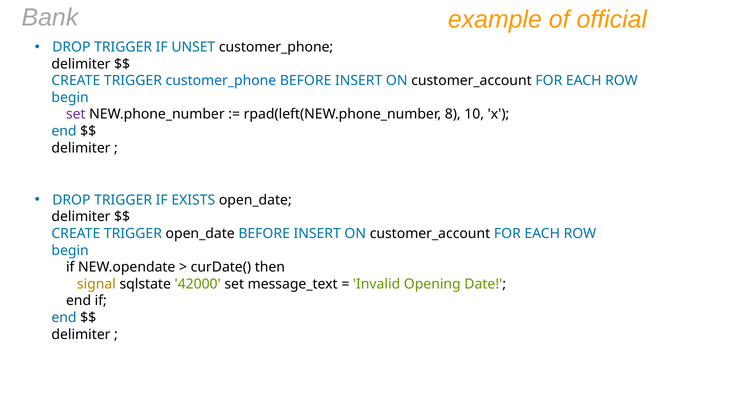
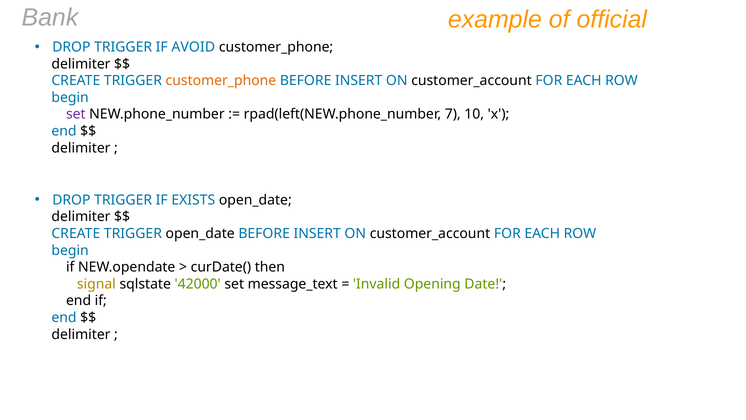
UNSET: UNSET -> AVOID
customer_phone at (221, 81) colour: blue -> orange
8: 8 -> 7
